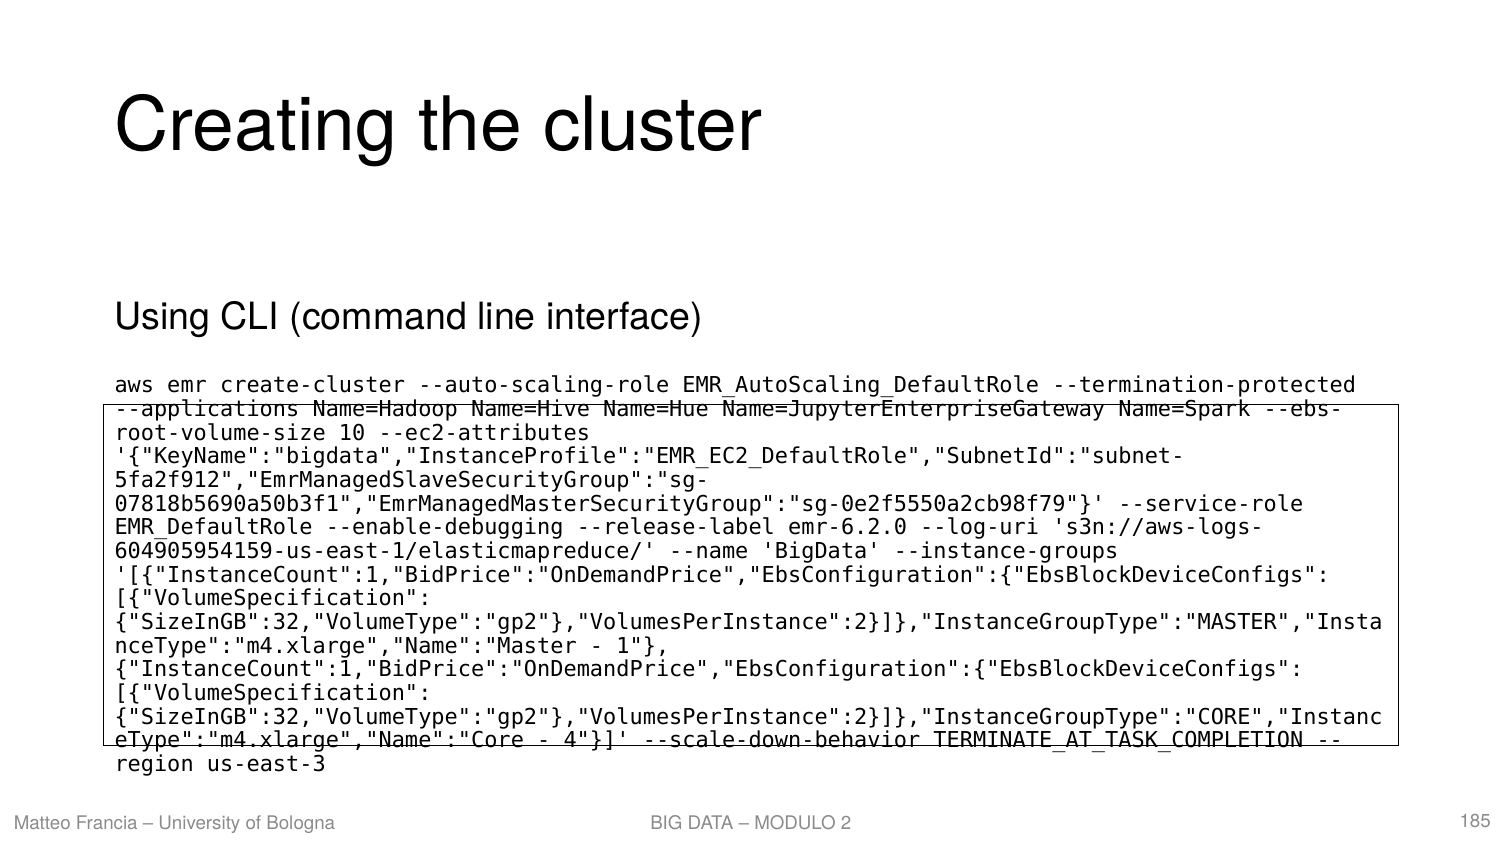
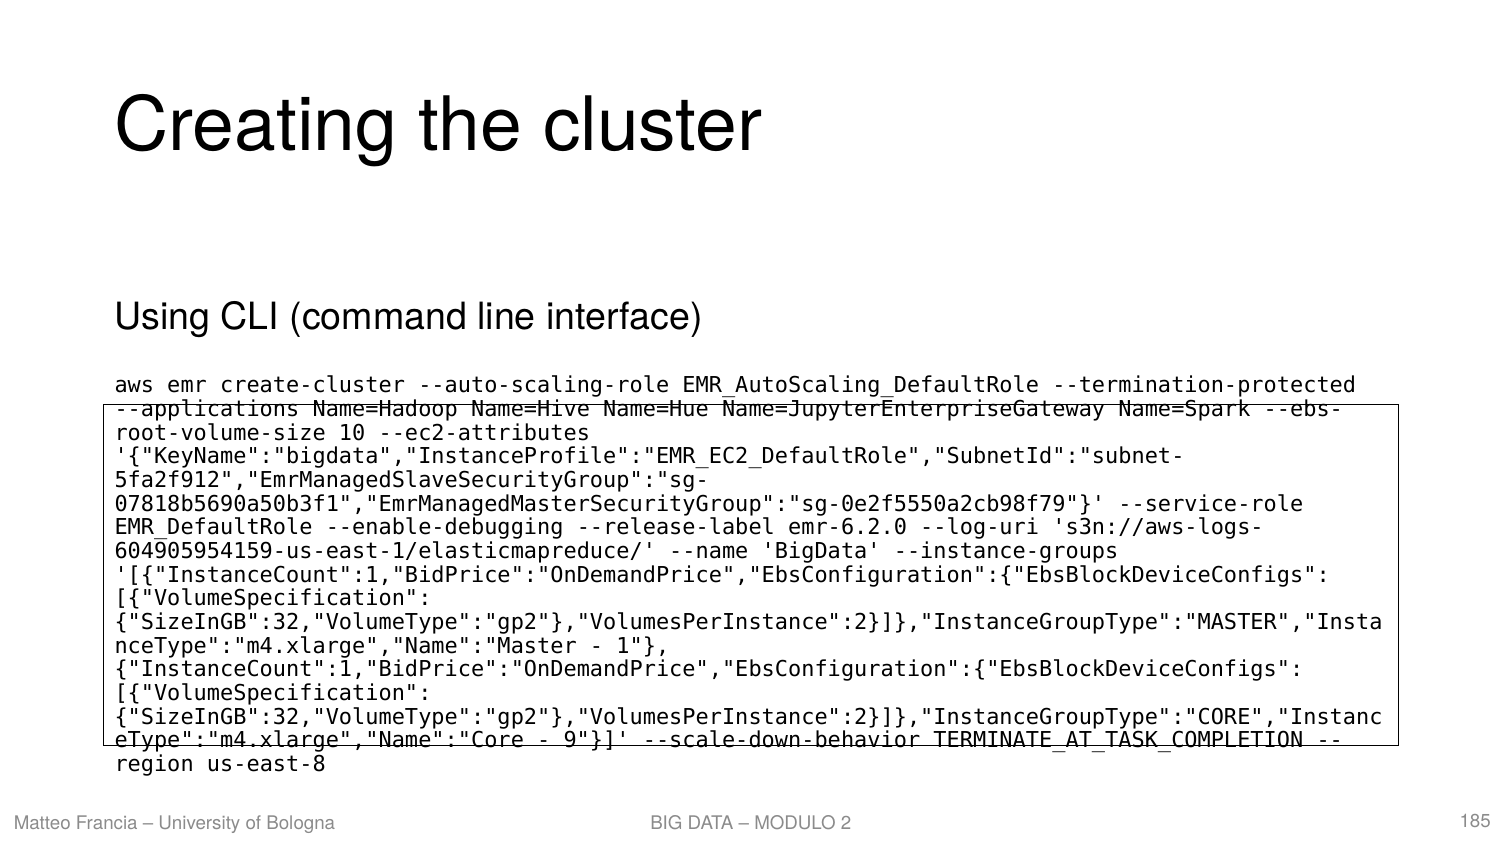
4: 4 -> 9
us-east-3: us-east-3 -> us-east-8
